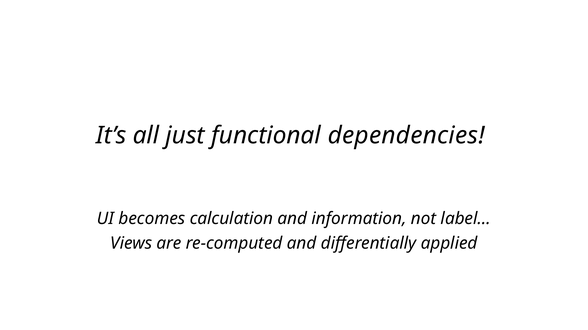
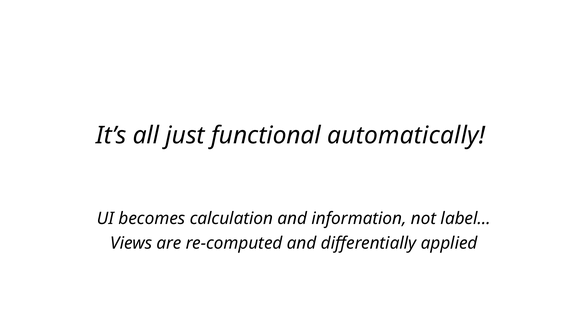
dependencies: dependencies -> automatically
